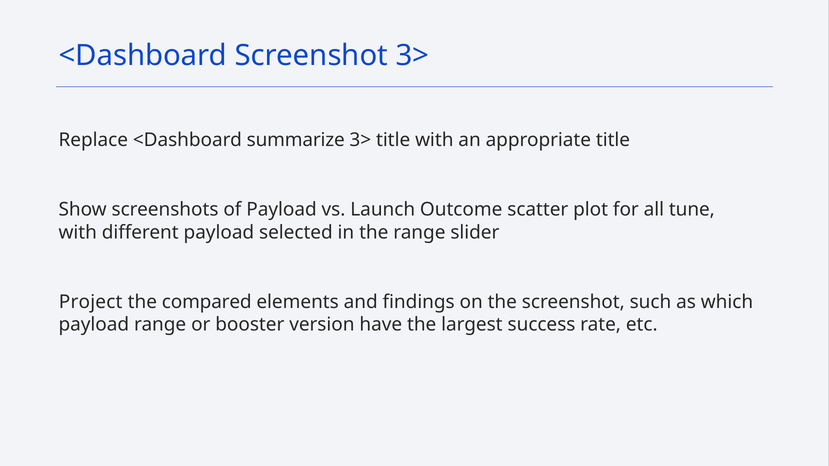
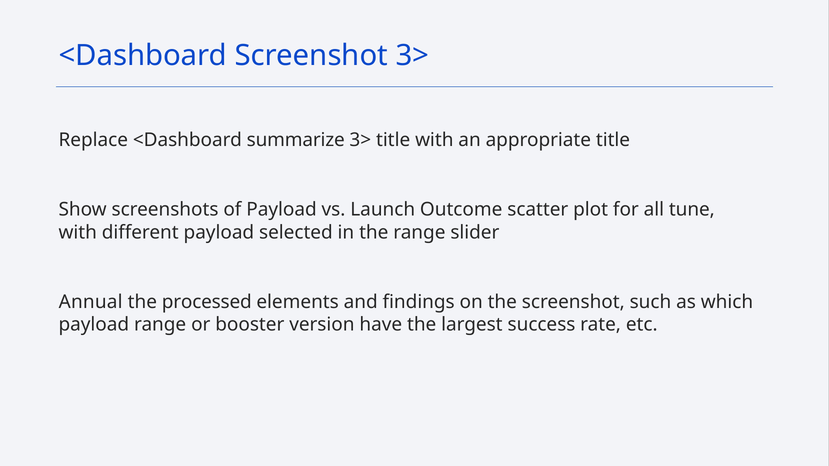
Project: Project -> Annual
compared: compared -> processed
